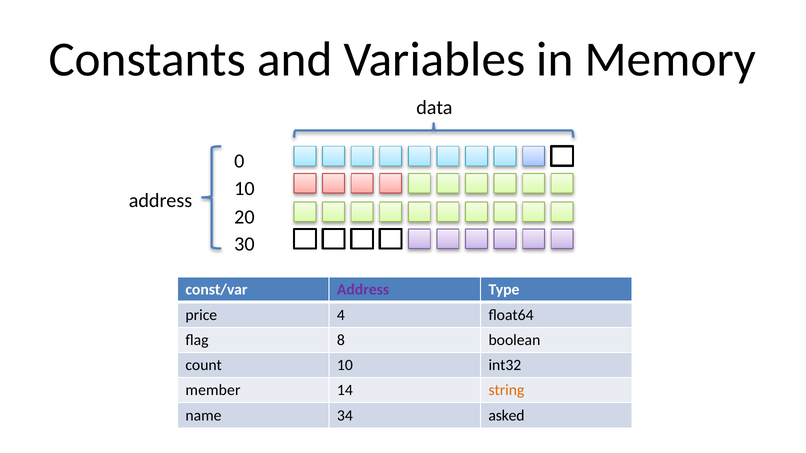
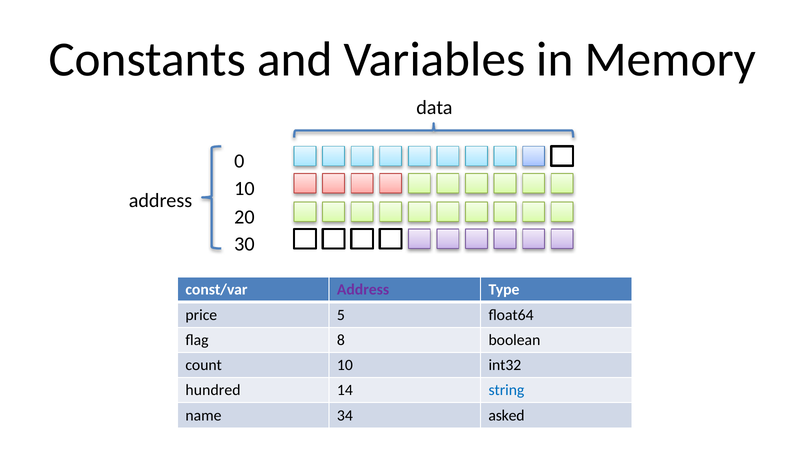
4: 4 -> 5
member: member -> hundred
string colour: orange -> blue
